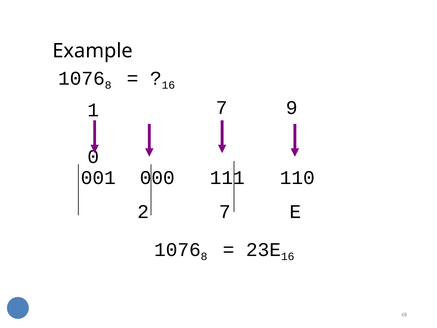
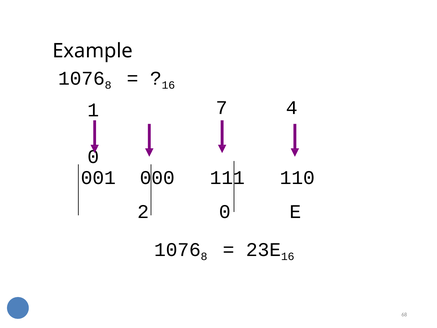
9: 9 -> 4
2 7: 7 -> 0
